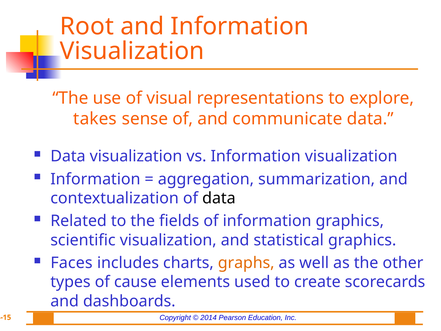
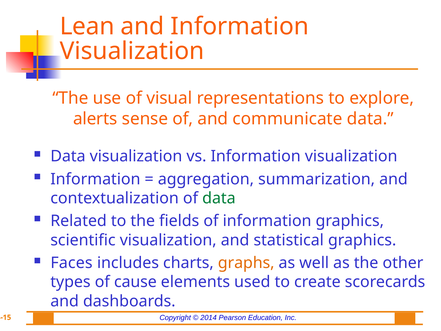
Root: Root -> Lean
takes: takes -> alerts
data at (219, 198) colour: black -> green
